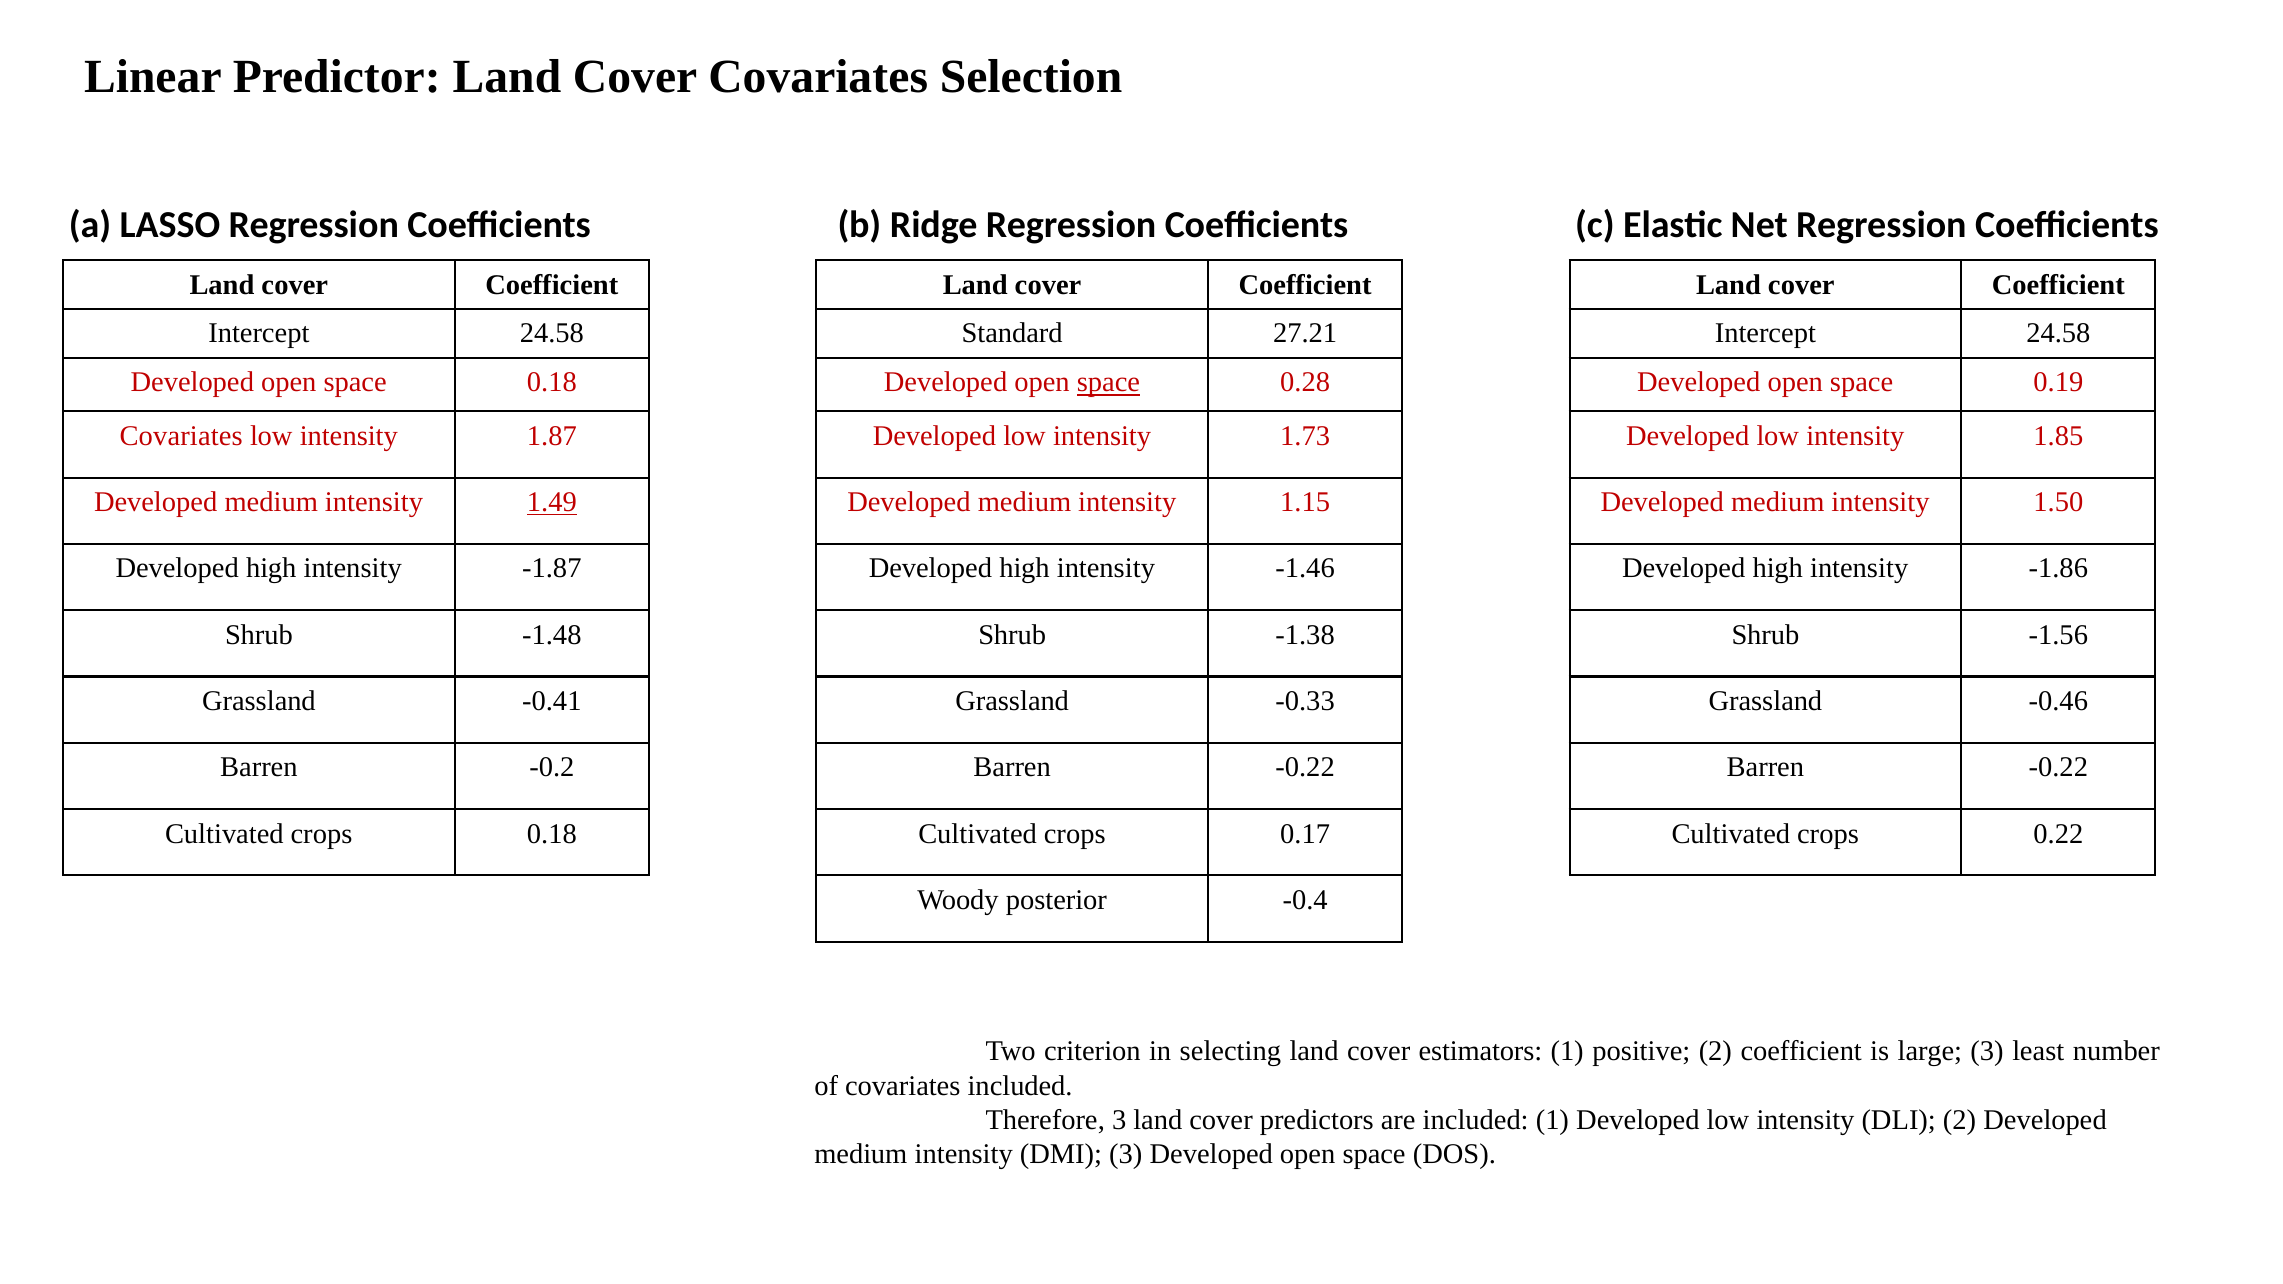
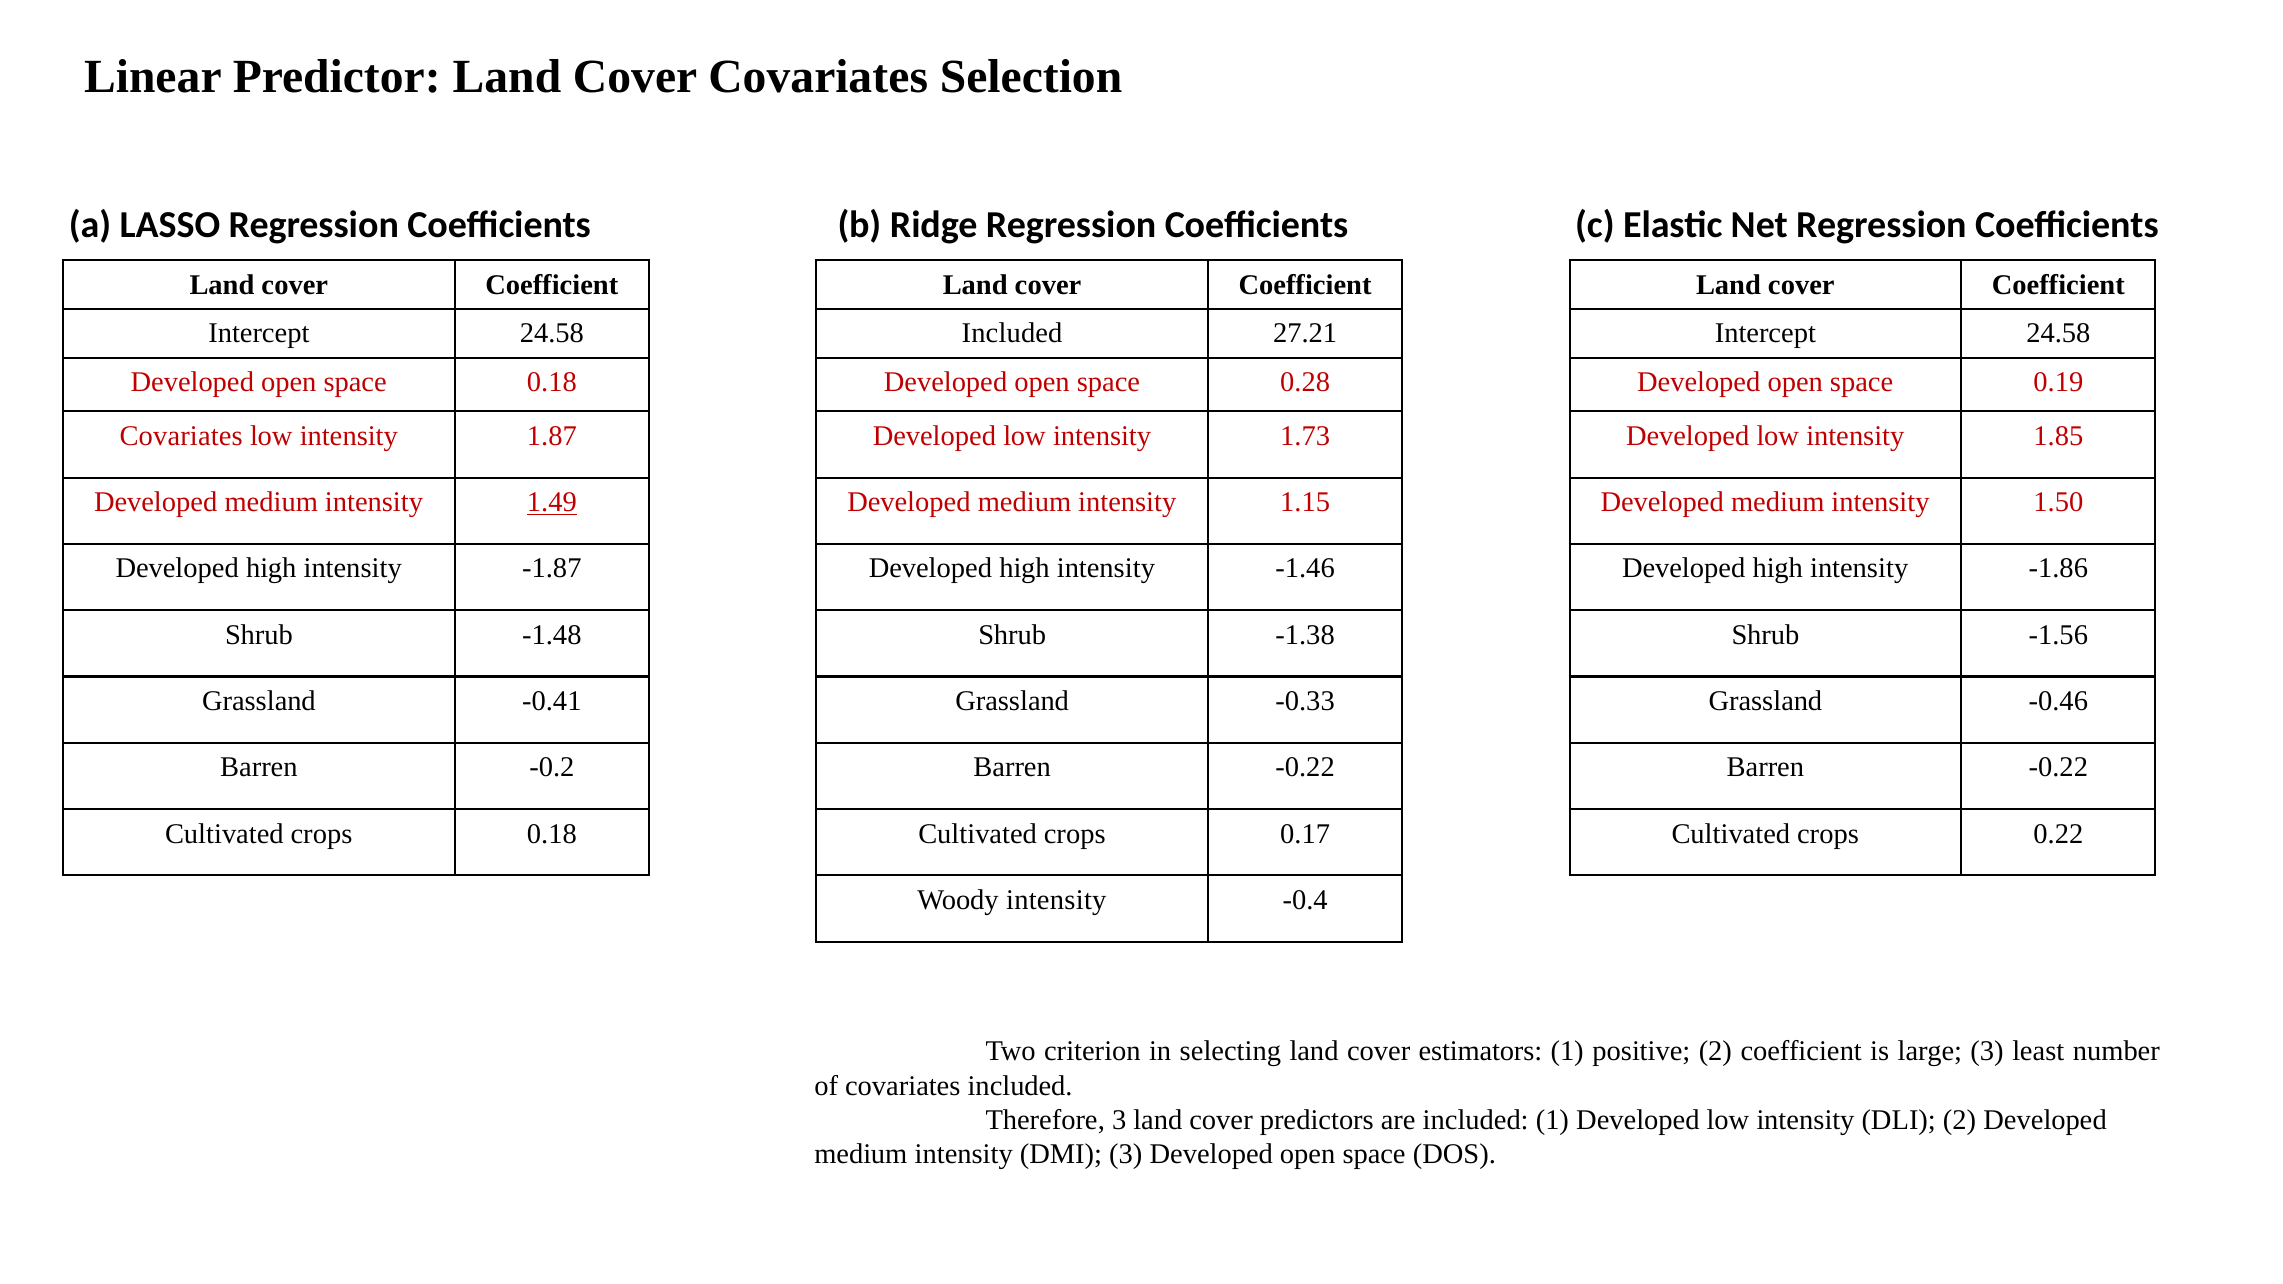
Standard at (1012, 334): Standard -> Included
space at (1108, 382) underline: present -> none
Woody posterior: posterior -> intensity
